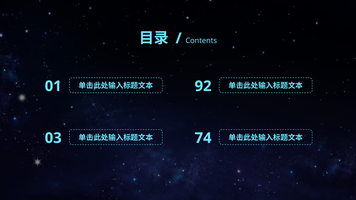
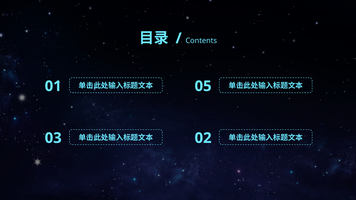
92: 92 -> 05
74: 74 -> 02
